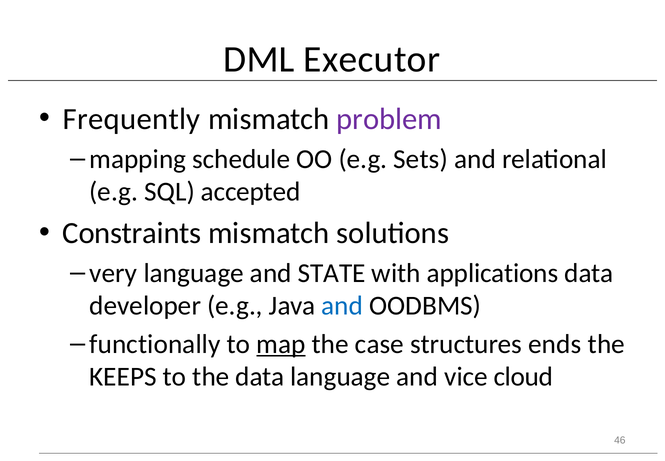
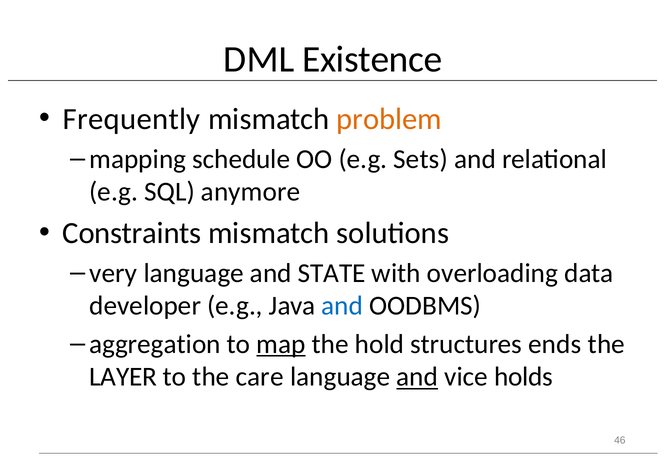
Executor: Executor -> Existence
problem colour: purple -> orange
accepted: accepted -> anymore
applications: applications -> overloading
functionally: functionally -> aggregation
case: case -> hold
KEEPS: KEEPS -> LAYER
the data: data -> care
and at (417, 376) underline: none -> present
cloud: cloud -> holds
